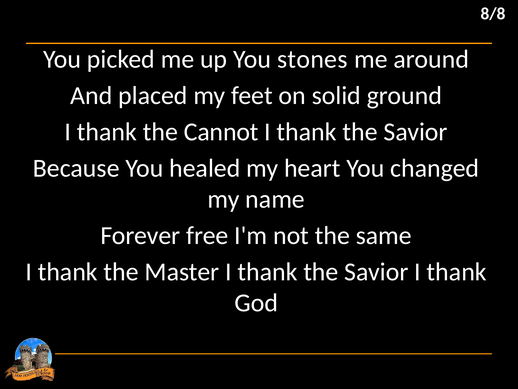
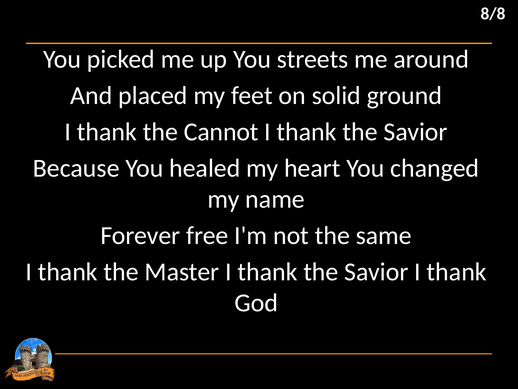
stones: stones -> streets
